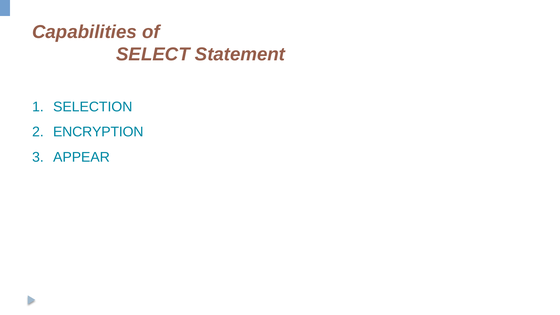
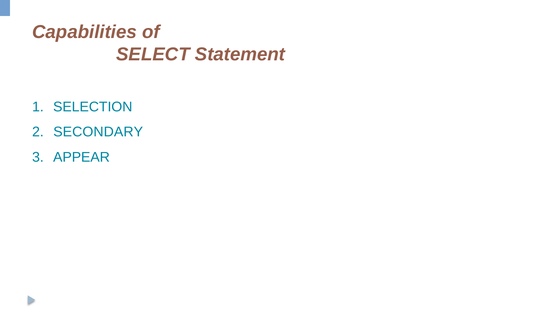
ENCRYPTION: ENCRYPTION -> SECONDARY
